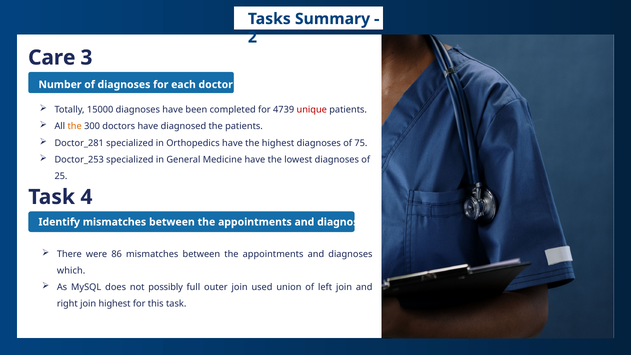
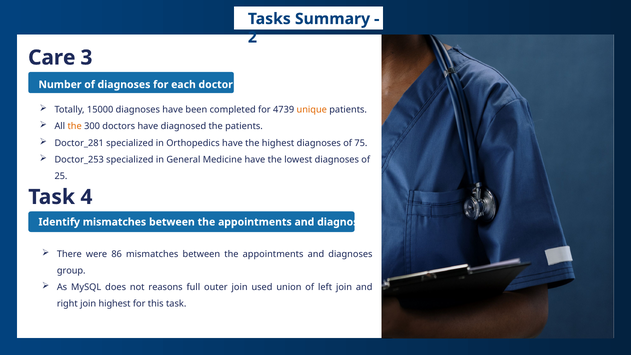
unique colour: red -> orange
which: which -> group
possibly: possibly -> reasons
